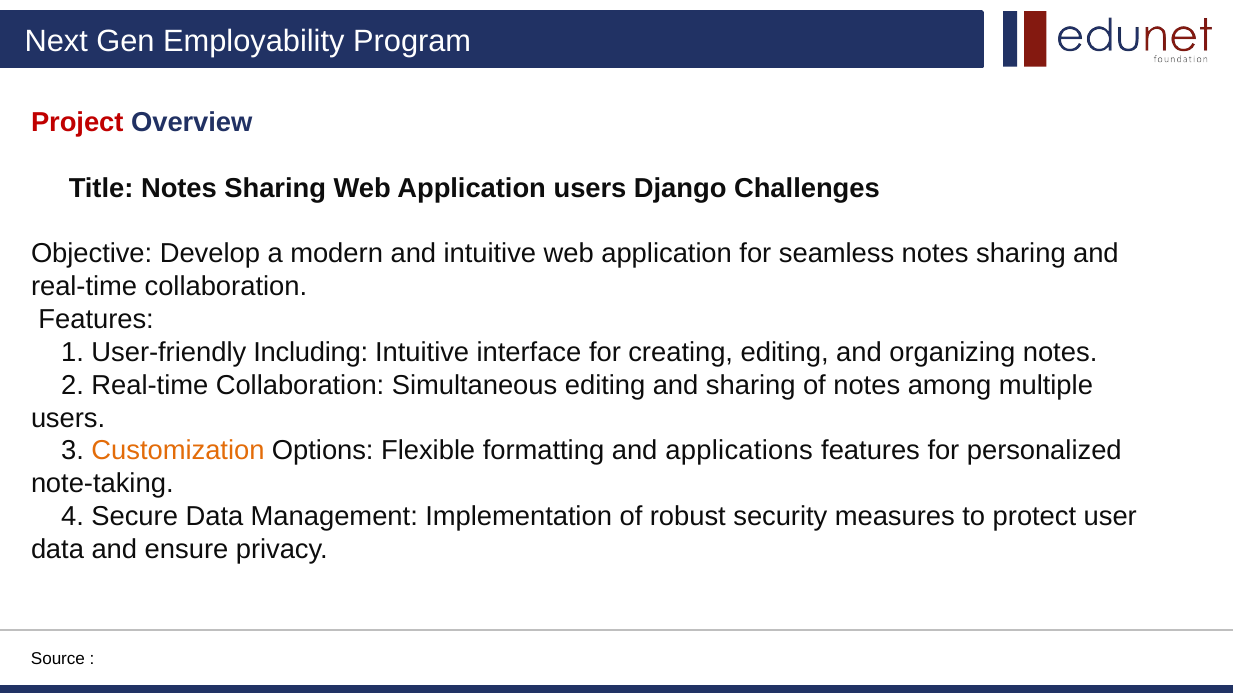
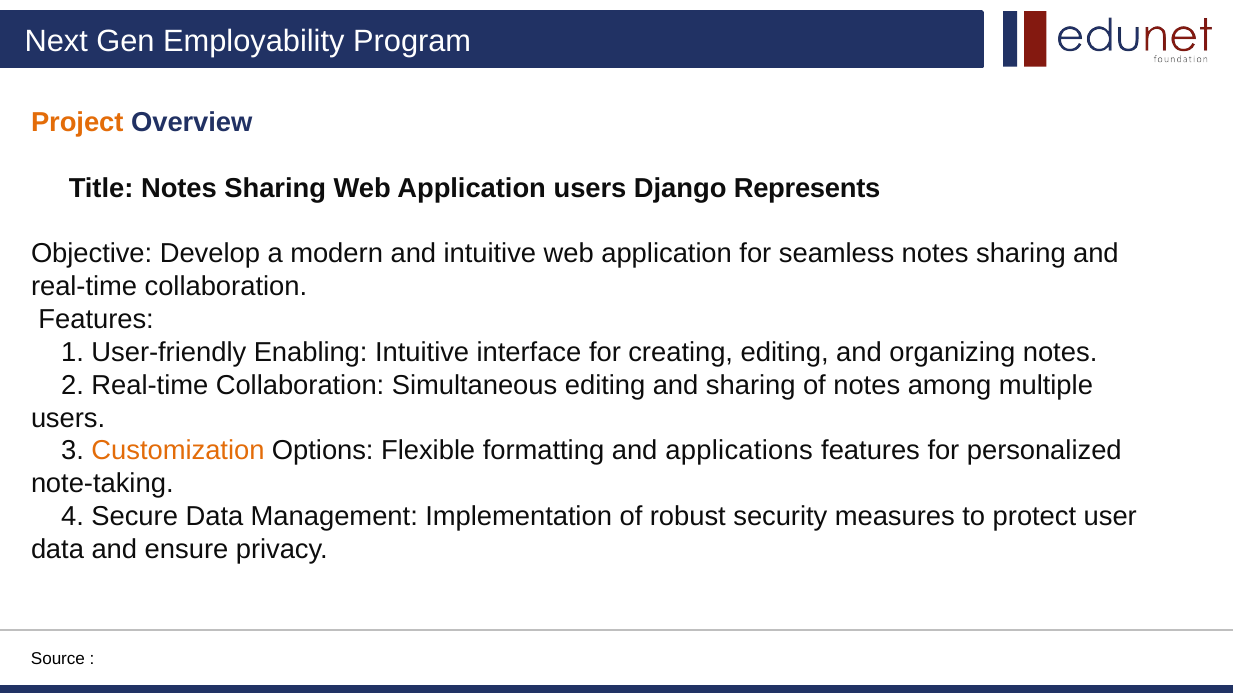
Project colour: red -> orange
Challenges: Challenges -> Represents
Including: Including -> Enabling
